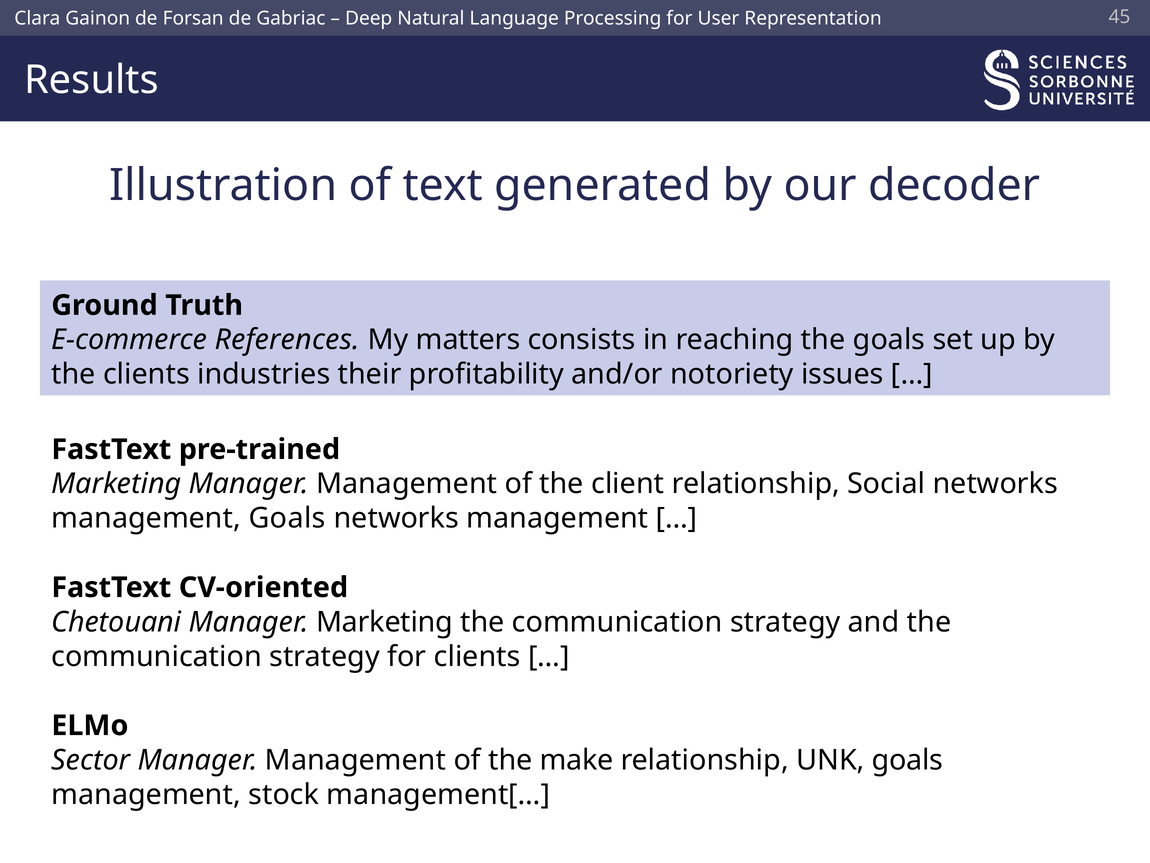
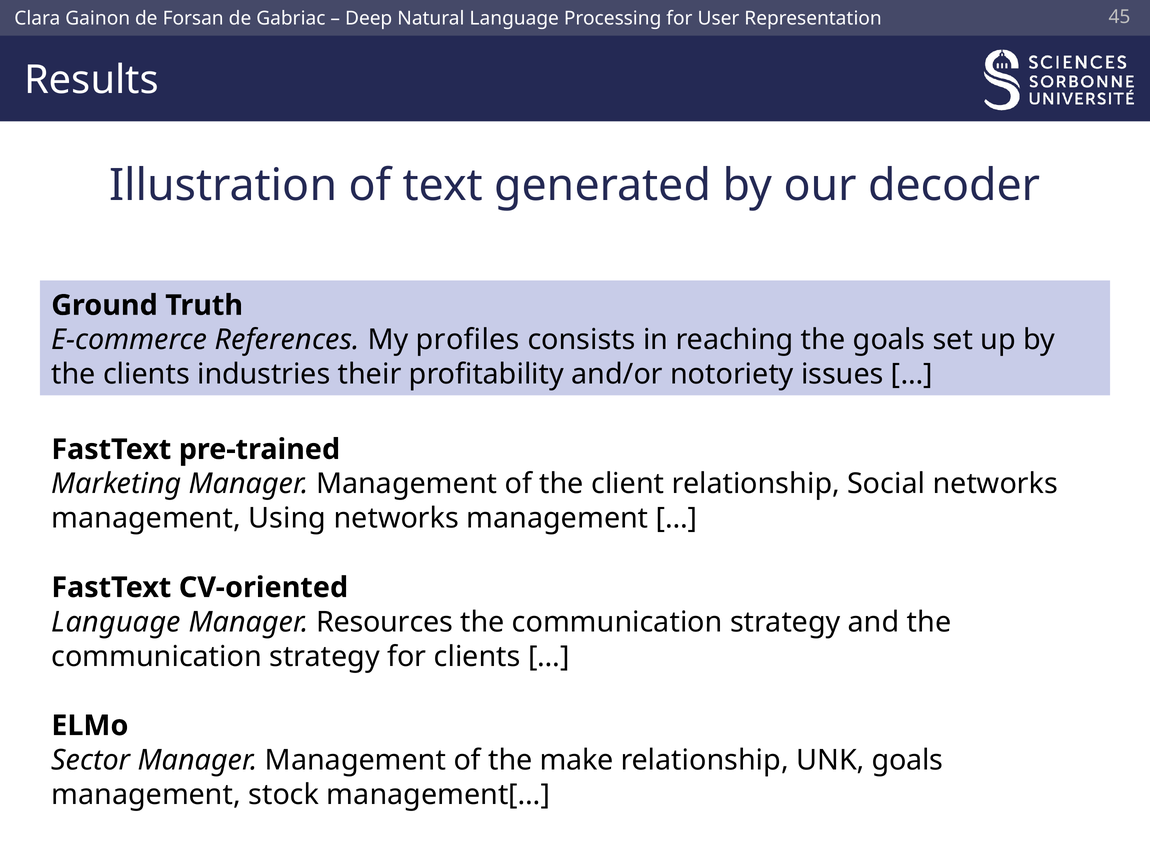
matters: matters -> profiles
management Goals: Goals -> Using
Chetouani at (116, 622): Chetouani -> Language
Manager Marketing: Marketing -> Resources
